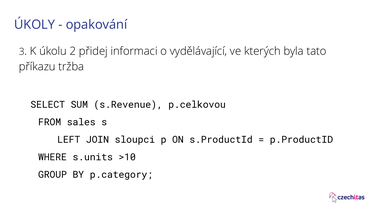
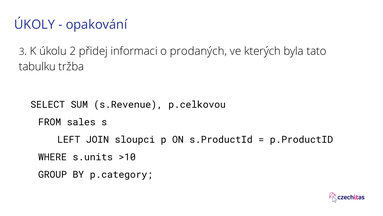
vydělávající: vydělávající -> prodaných
příkazu: příkazu -> tabulku
